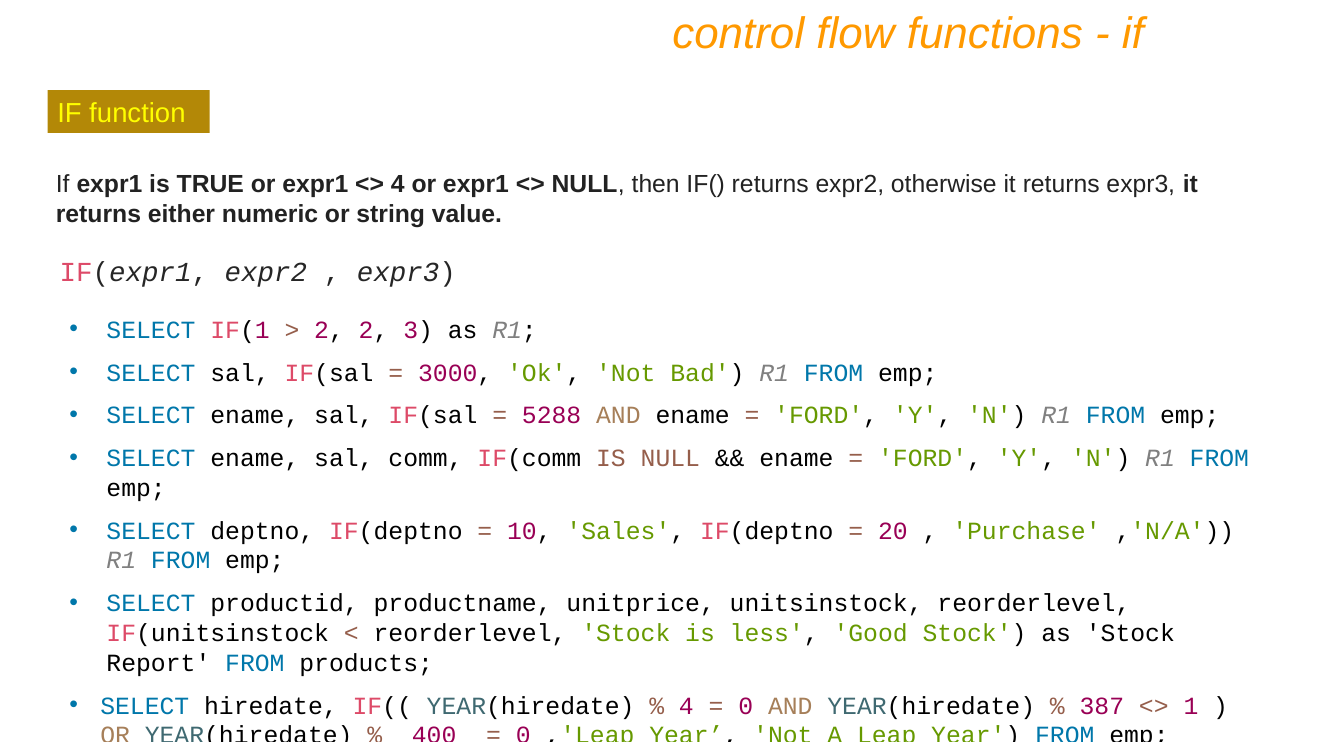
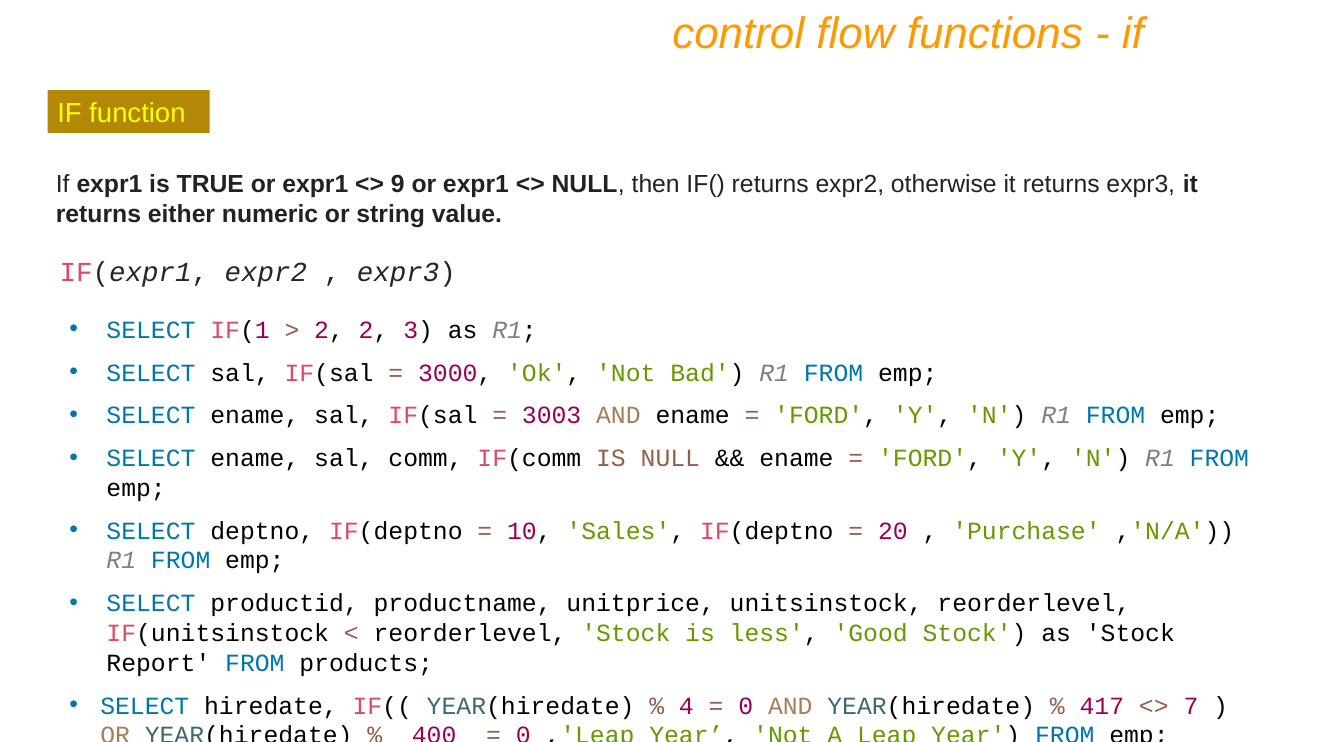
4 at (398, 184): 4 -> 9
5288: 5288 -> 3003
387: 387 -> 417
1: 1 -> 7
